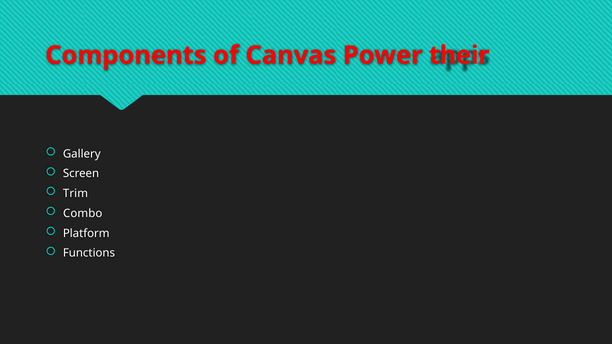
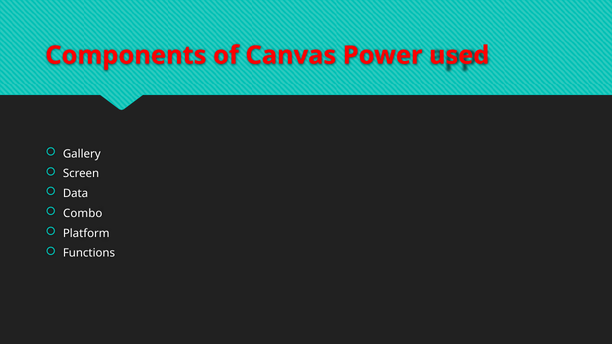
their: their -> used
Trim: Trim -> Data
